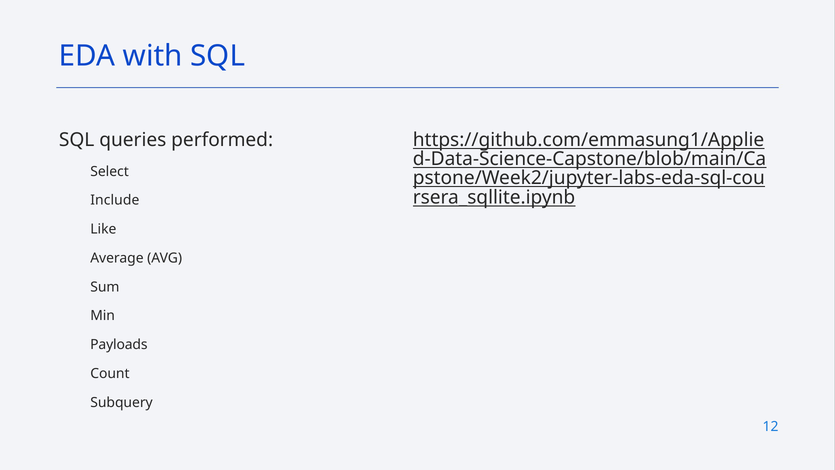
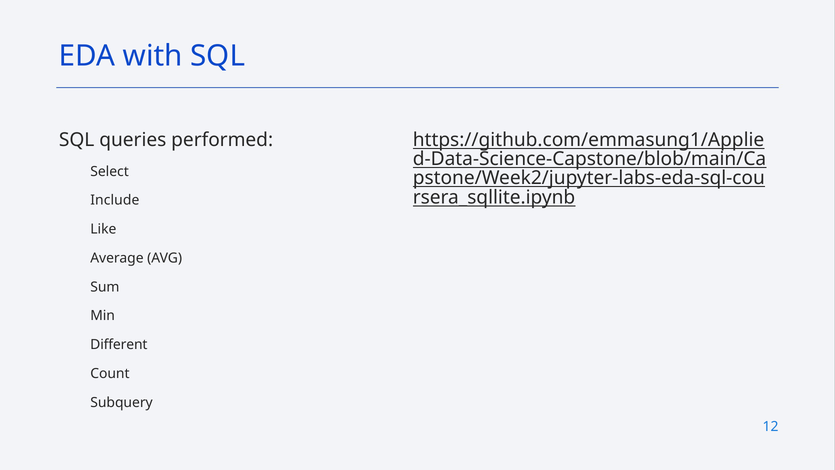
Payloads: Payloads -> Different
